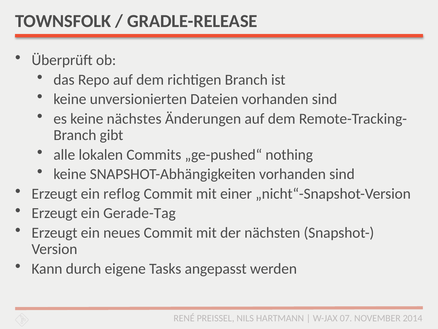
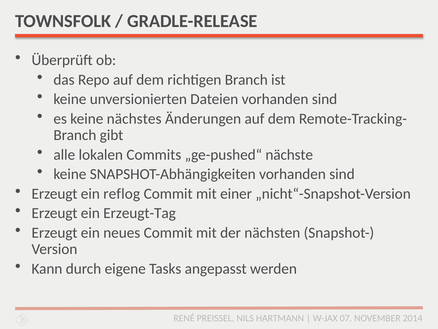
nothing: nothing -> nächste
Gerade-Tag: Gerade-Tag -> Erzeugt-Tag
